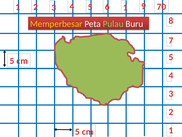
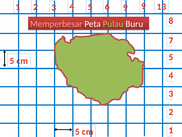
6 1: 1 -> 9
70: 70 -> 13
Memperbesar colour: yellow -> pink
